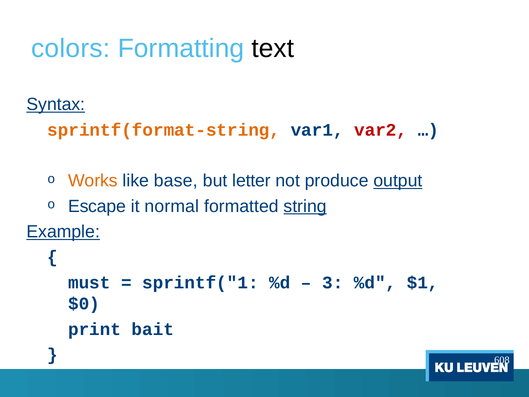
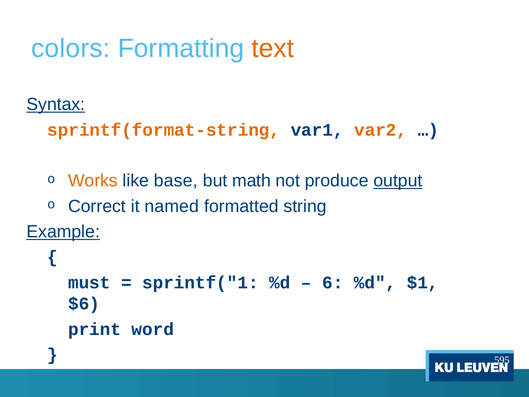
text colour: black -> orange
var2 colour: red -> orange
letter: letter -> math
Escape: Escape -> Correct
normal: normal -> named
string underline: present -> none
3: 3 -> 6
$0: $0 -> $6
bait: bait -> word
608: 608 -> 595
